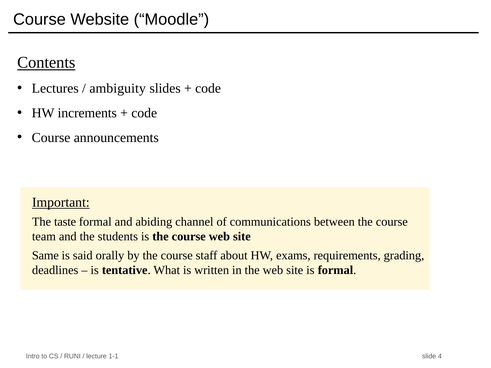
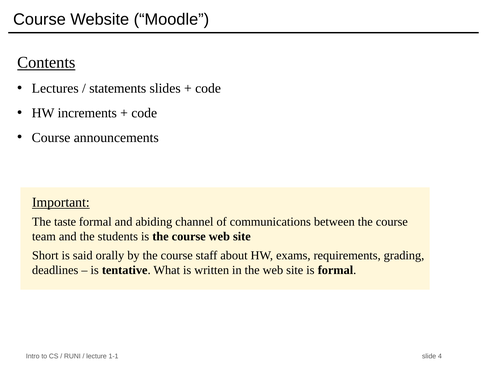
ambiguity: ambiguity -> statements
Same: Same -> Short
